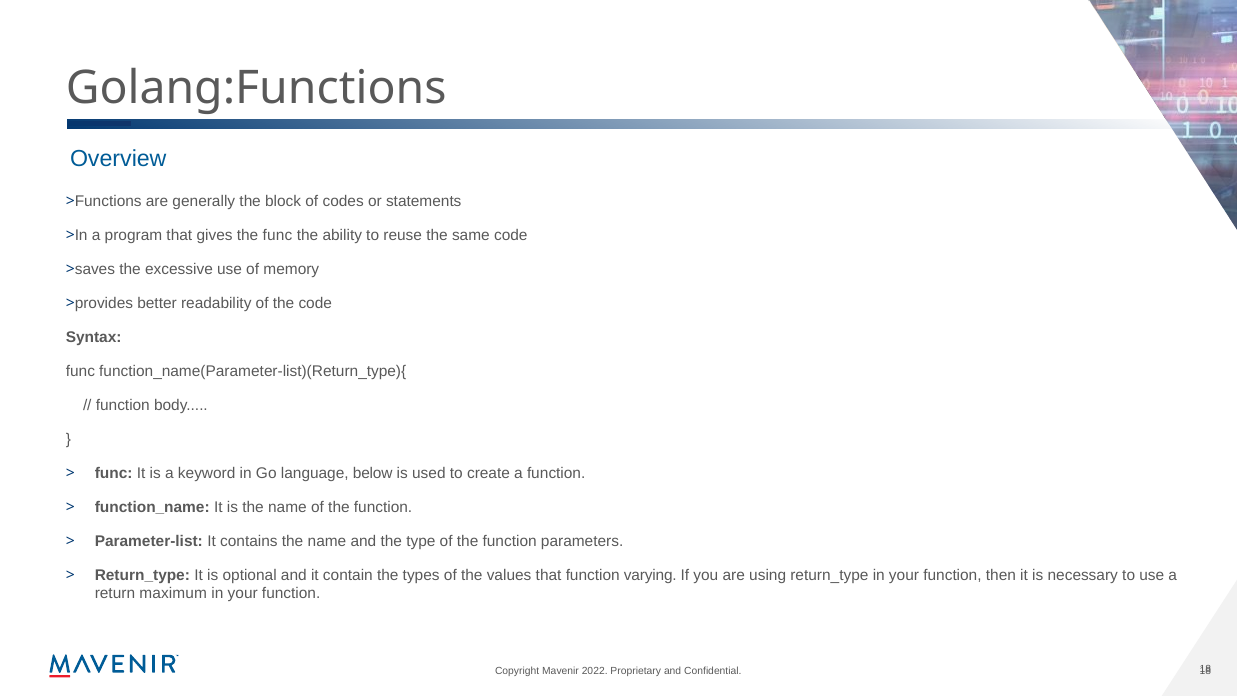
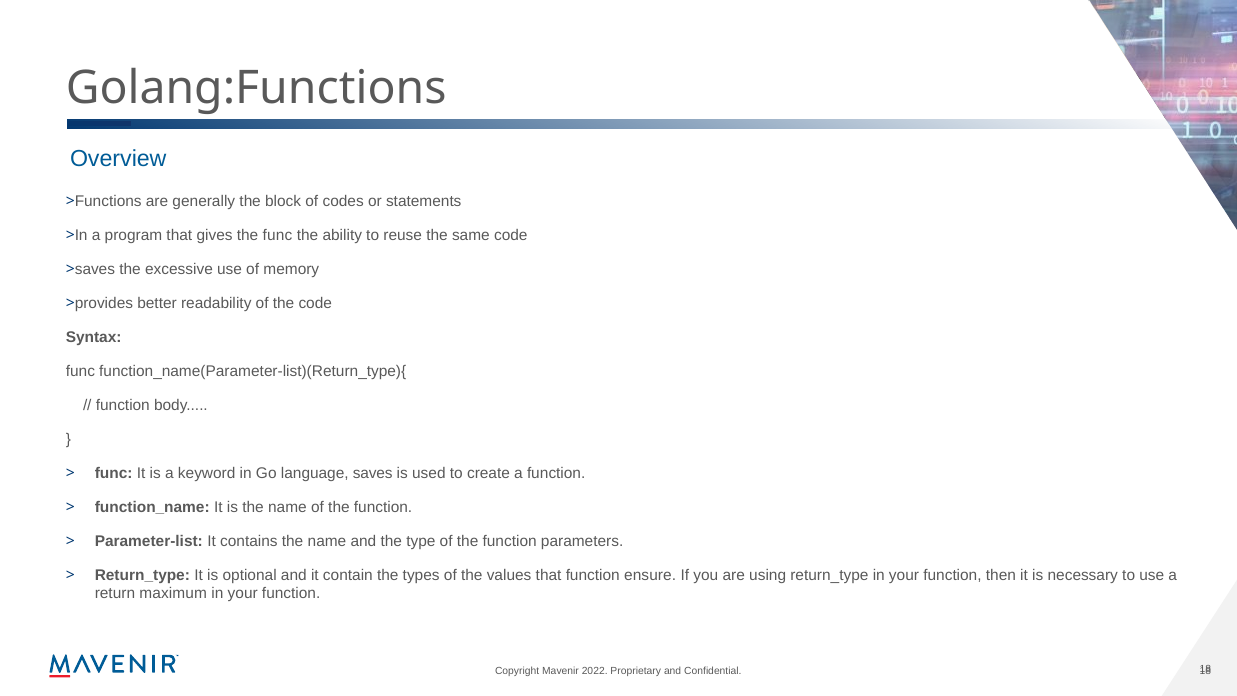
language below: below -> saves
varying: varying -> ensure
